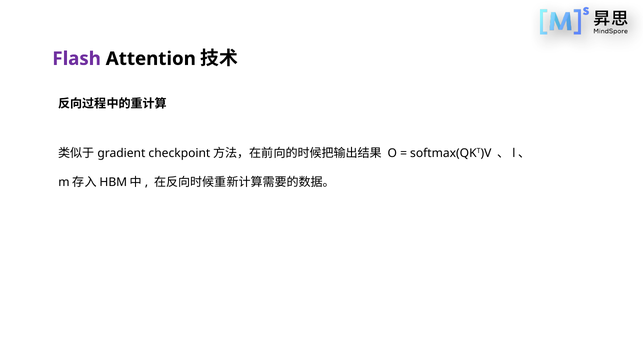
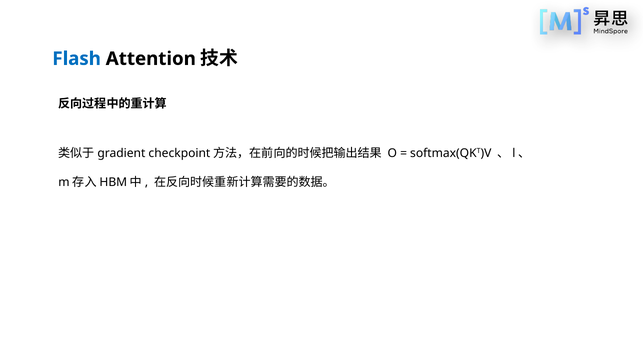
Flash colour: purple -> blue
